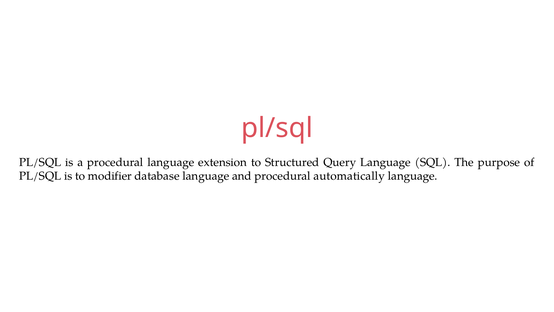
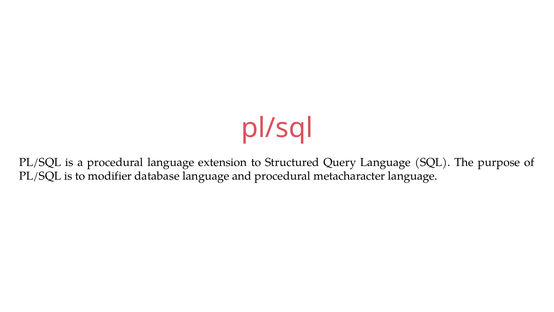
automatically: automatically -> metacharacter
